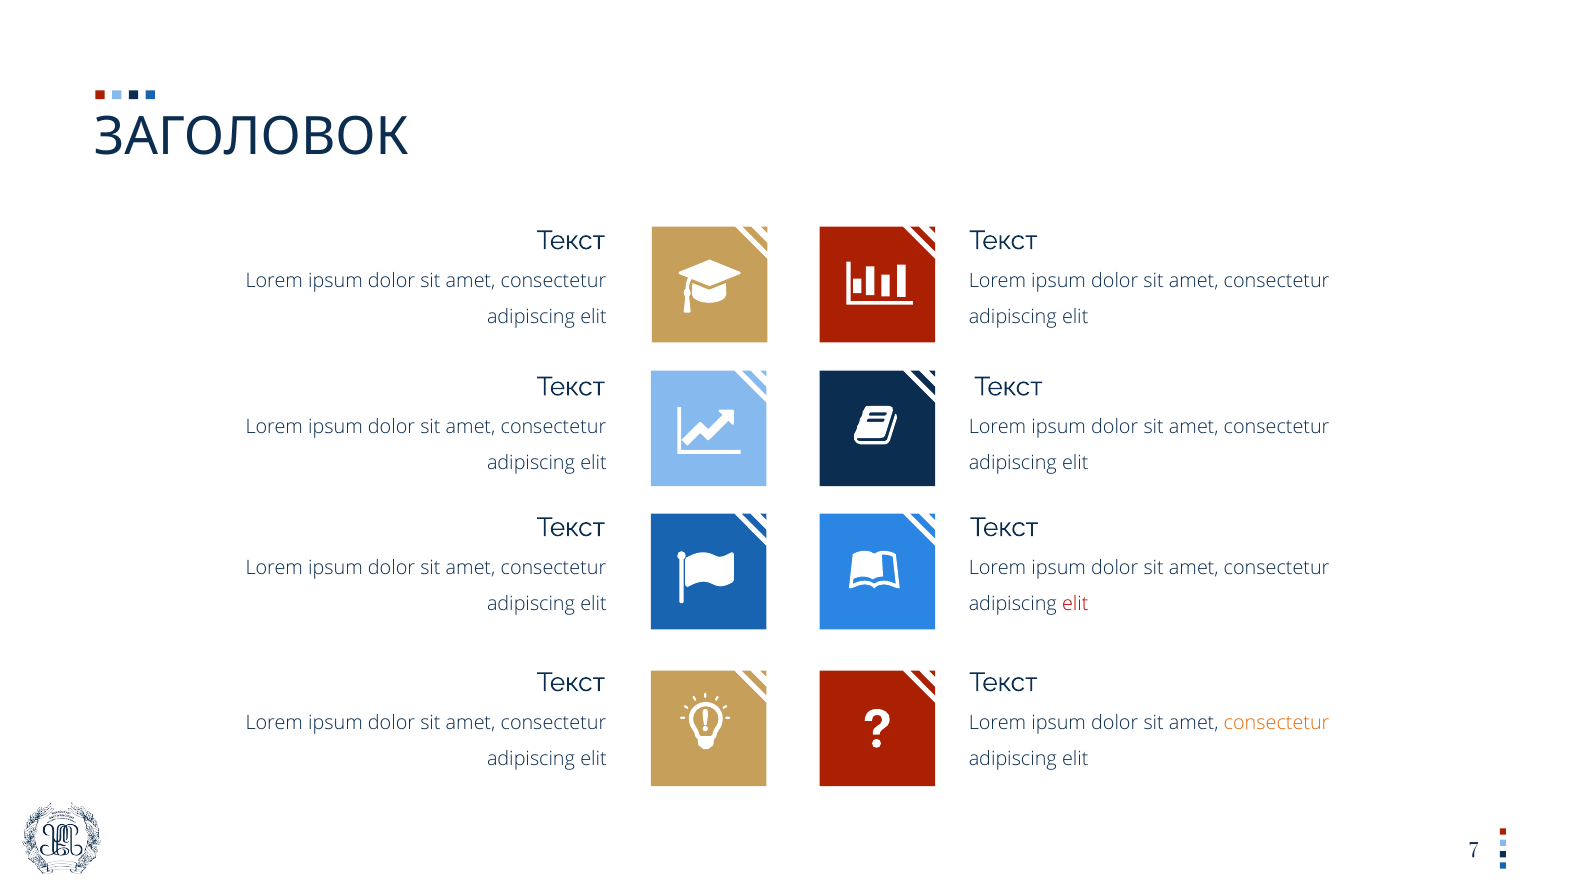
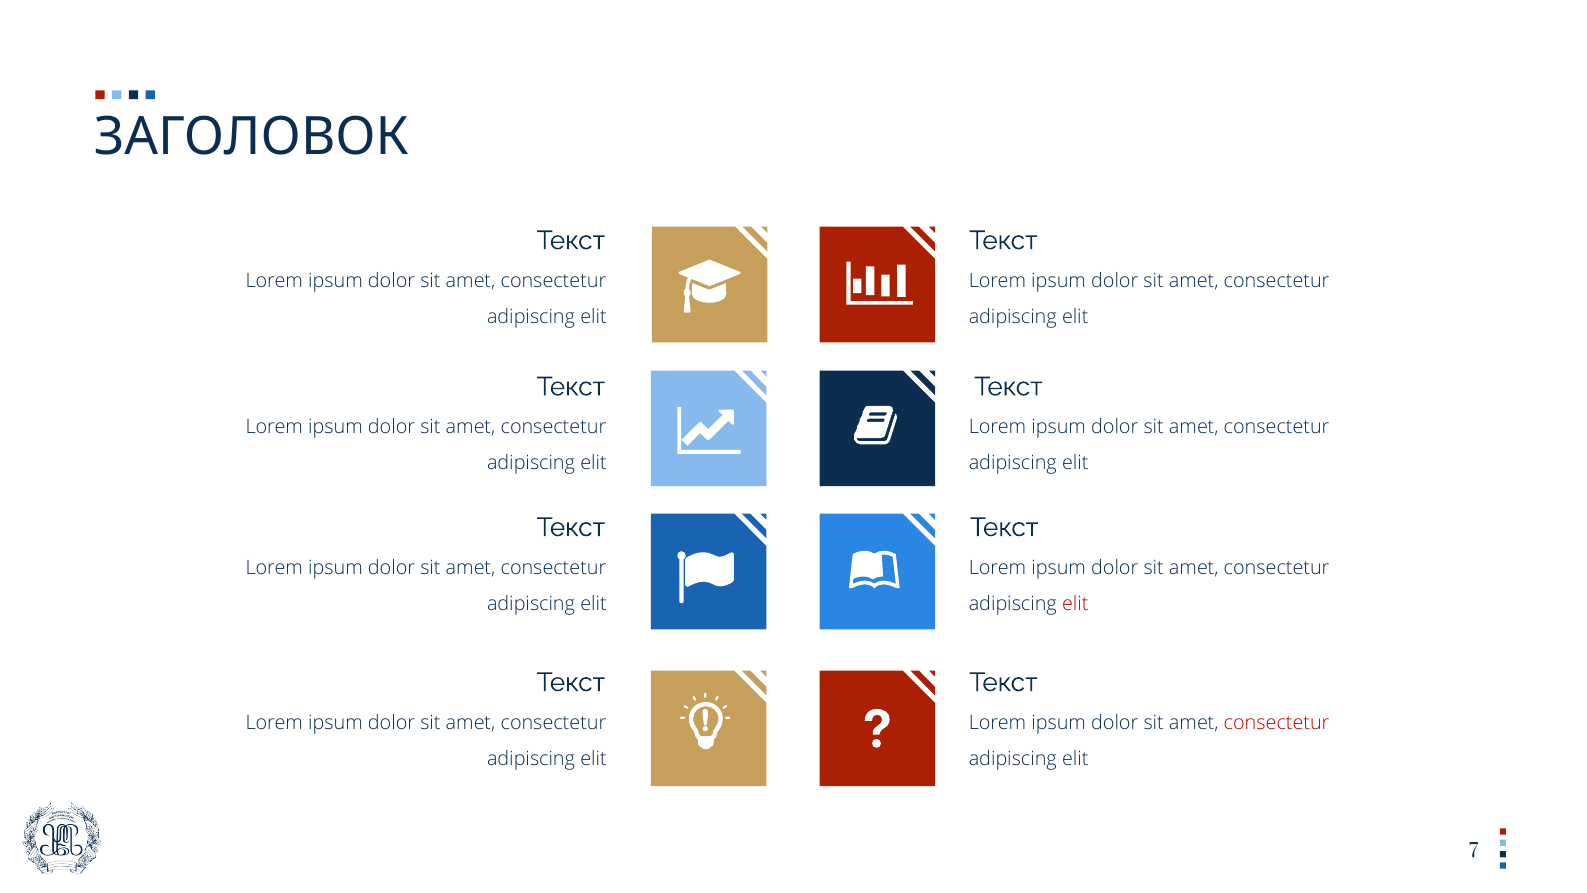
consectetur at (1277, 723) colour: orange -> red
